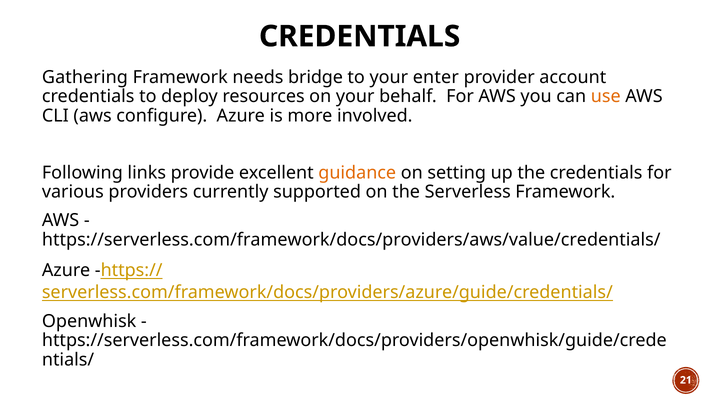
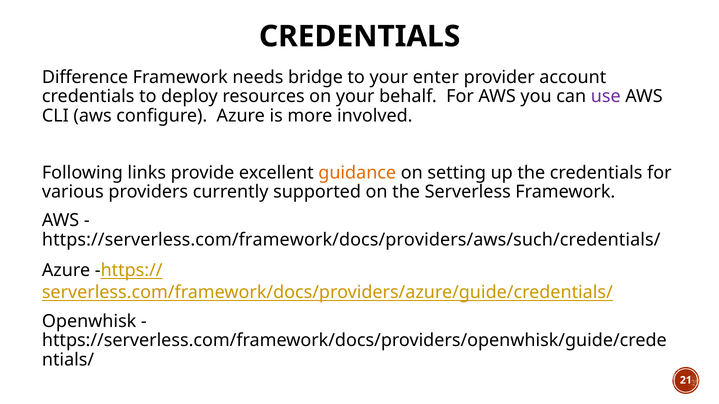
Gathering: Gathering -> Difference
use colour: orange -> purple
https://serverless.com/framework/docs/providers/aws/value/credentials/: https://serverless.com/framework/docs/providers/aws/value/credentials/ -> https://serverless.com/framework/docs/providers/aws/such/credentials/
